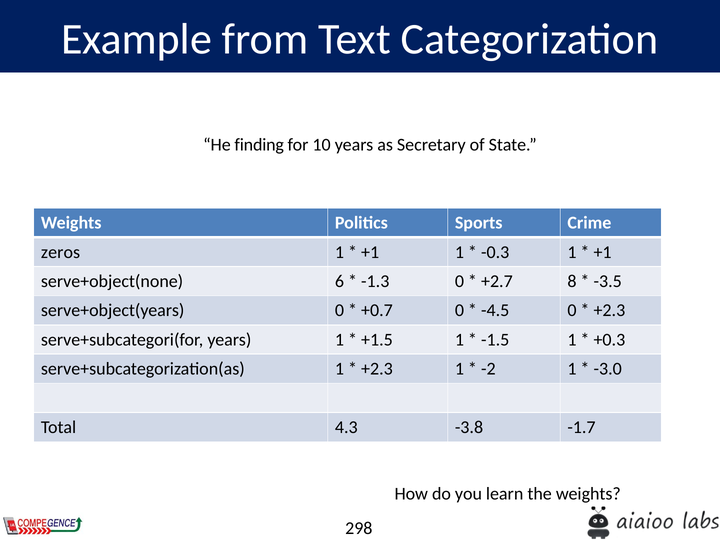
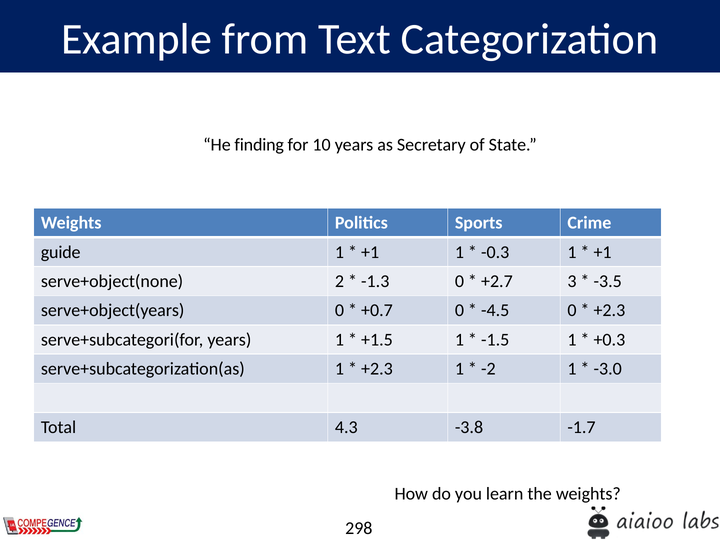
zeros: zeros -> guide
6: 6 -> 2
8: 8 -> 3
